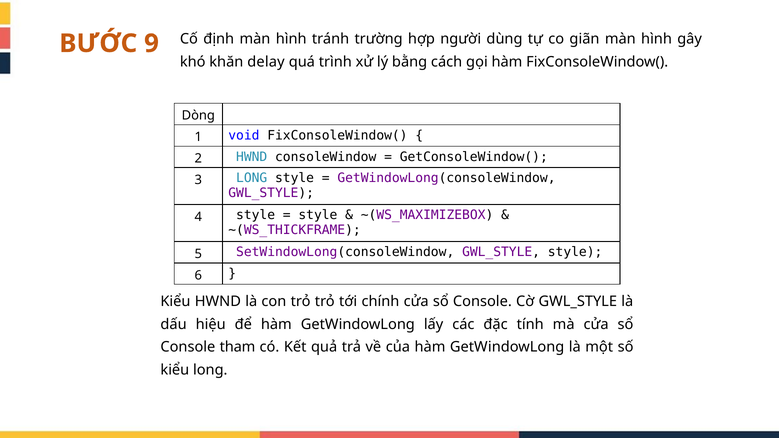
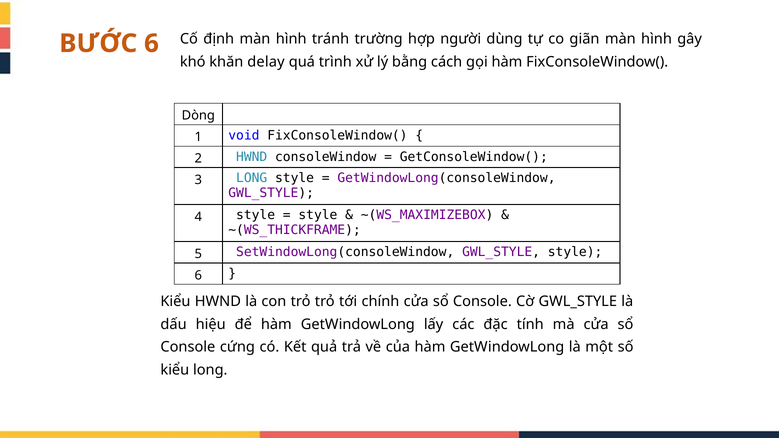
BƯỚC 9: 9 -> 6
tham: tham -> cứng
